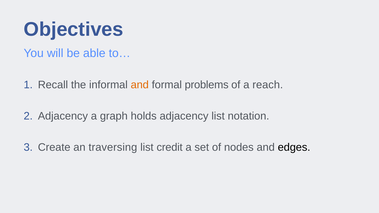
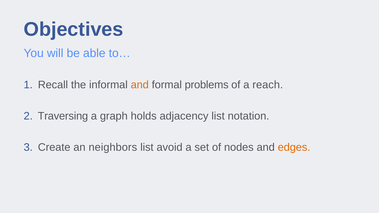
Adjacency at (63, 116): Adjacency -> Traversing
traversing: traversing -> neighbors
credit: credit -> avoid
edges colour: black -> orange
